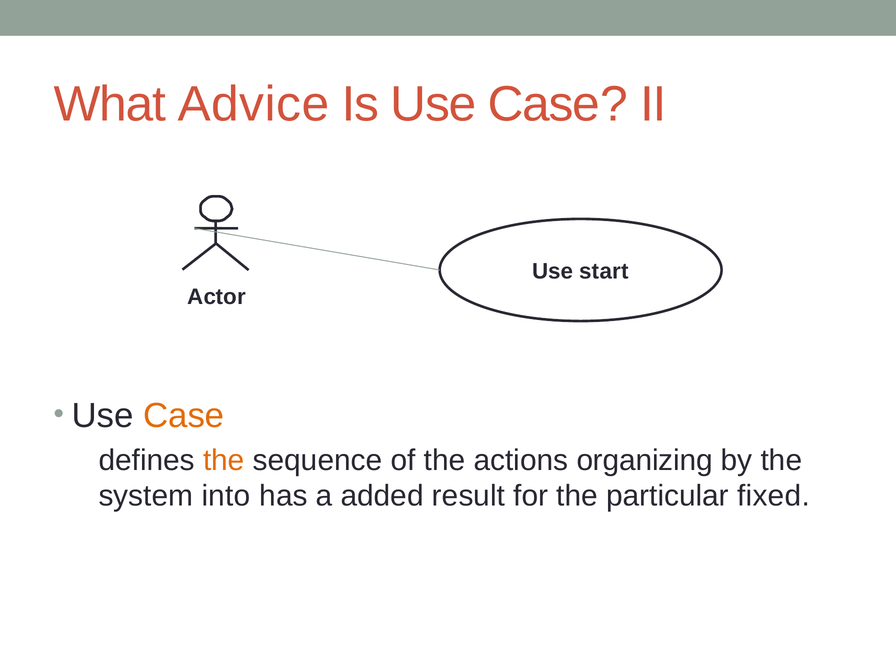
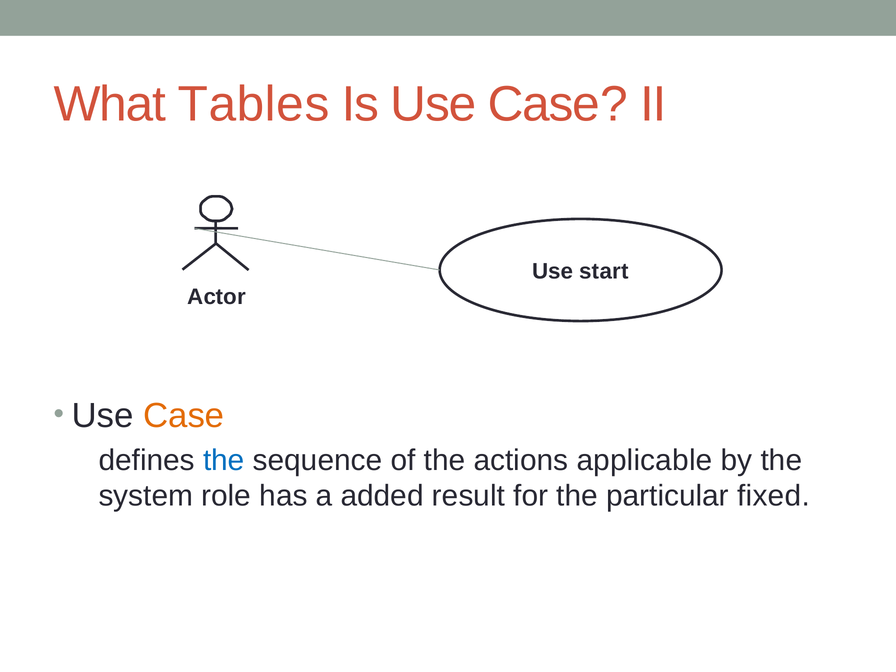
Advice: Advice -> Tables
the at (224, 460) colour: orange -> blue
organizing: organizing -> applicable
into: into -> role
